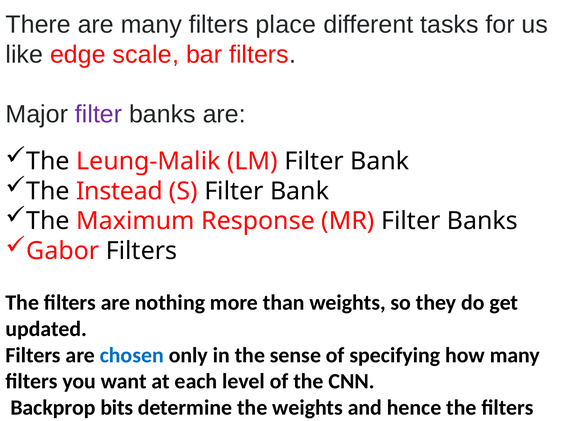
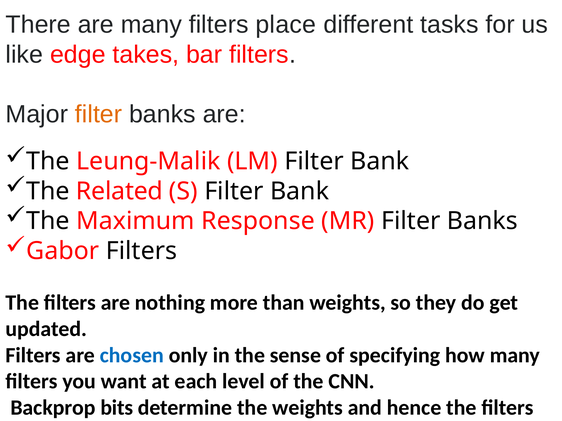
scale: scale -> takes
filter at (99, 115) colour: purple -> orange
Instead: Instead -> Related
